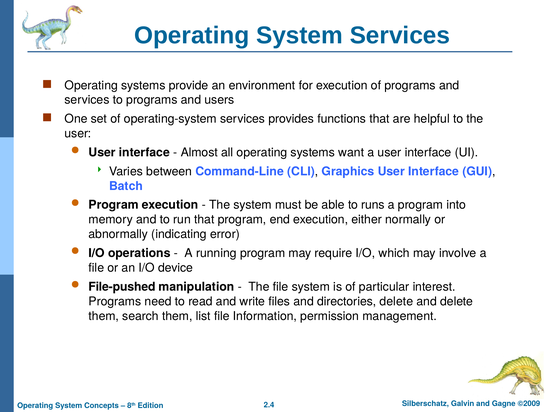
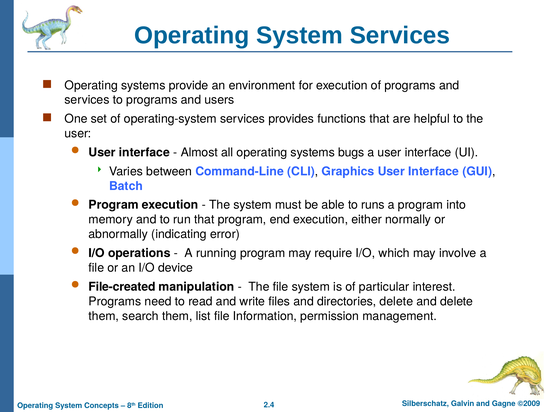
want: want -> bugs
File-pushed: File-pushed -> File-created
